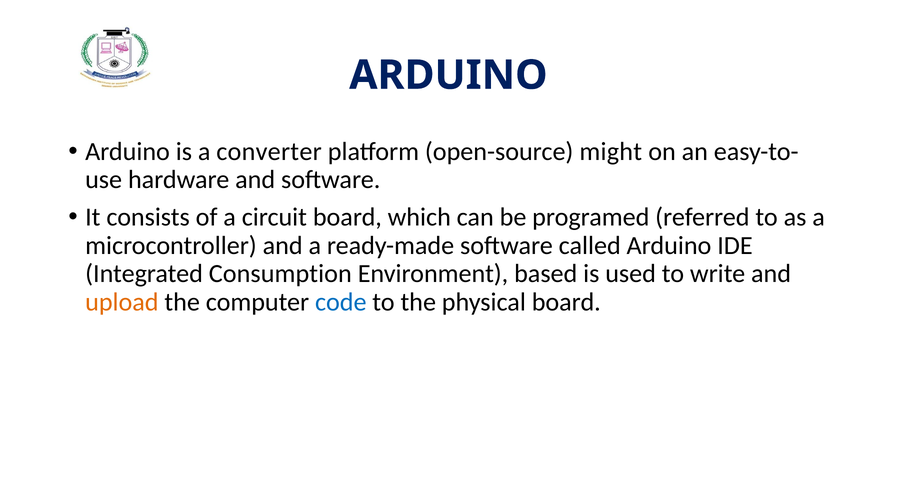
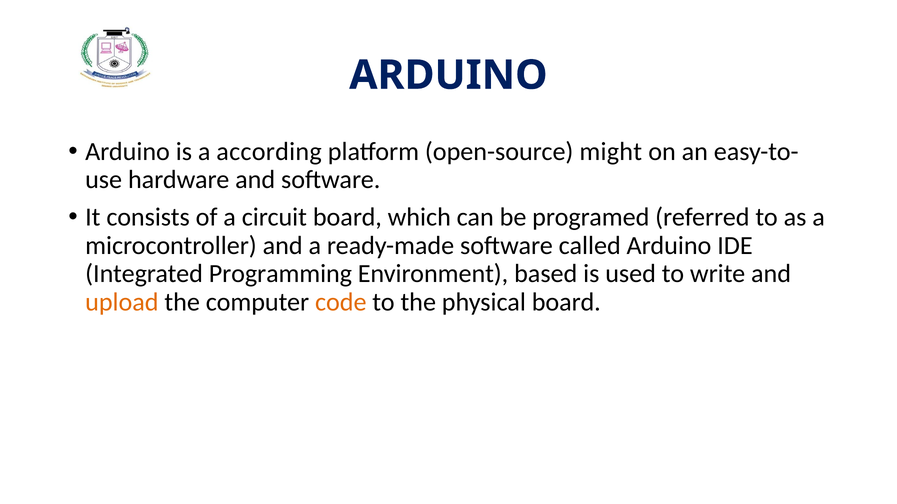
converter: converter -> according
Consumption: Consumption -> Programming
code colour: blue -> orange
